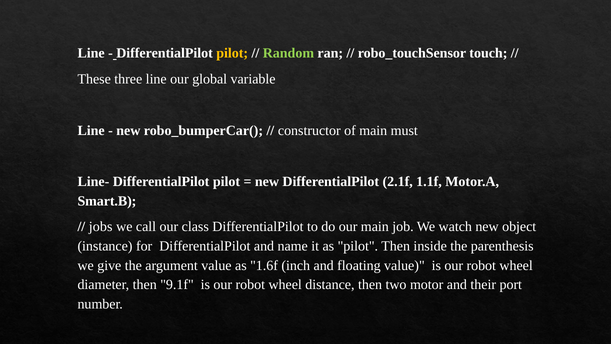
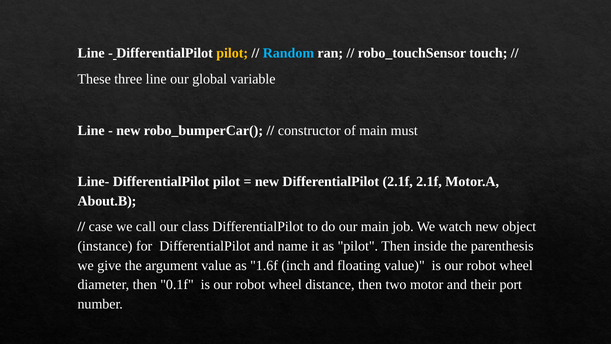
Random colour: light green -> light blue
2.1f 1.1f: 1.1f -> 2.1f
Smart.B: Smart.B -> About.B
jobs: jobs -> case
9.1f: 9.1f -> 0.1f
